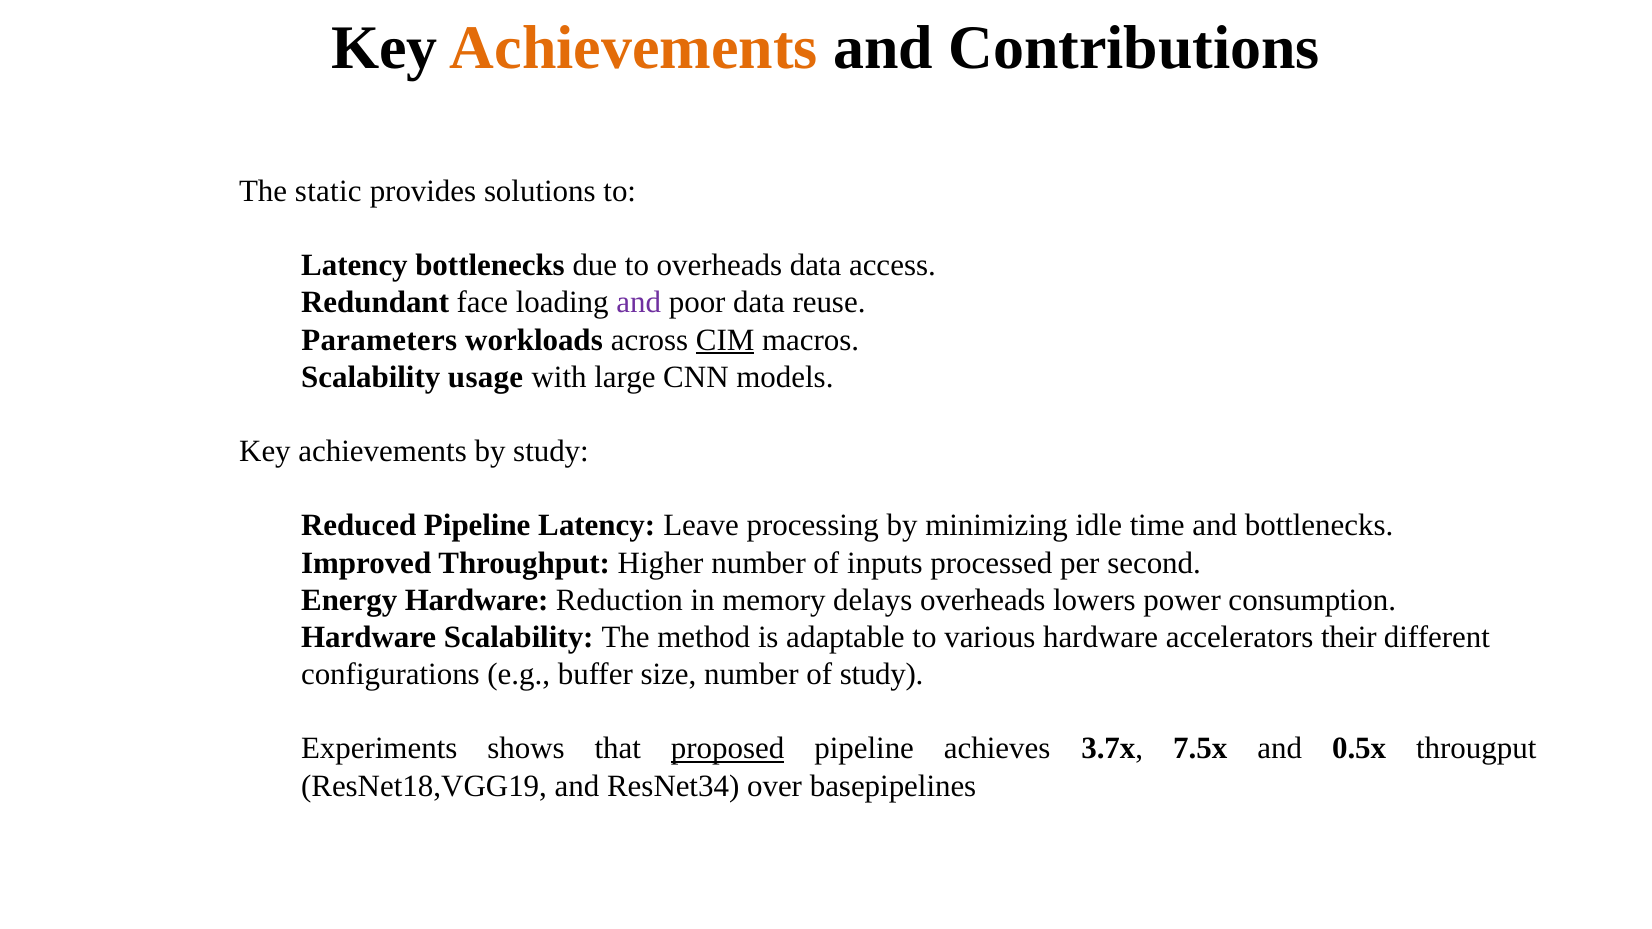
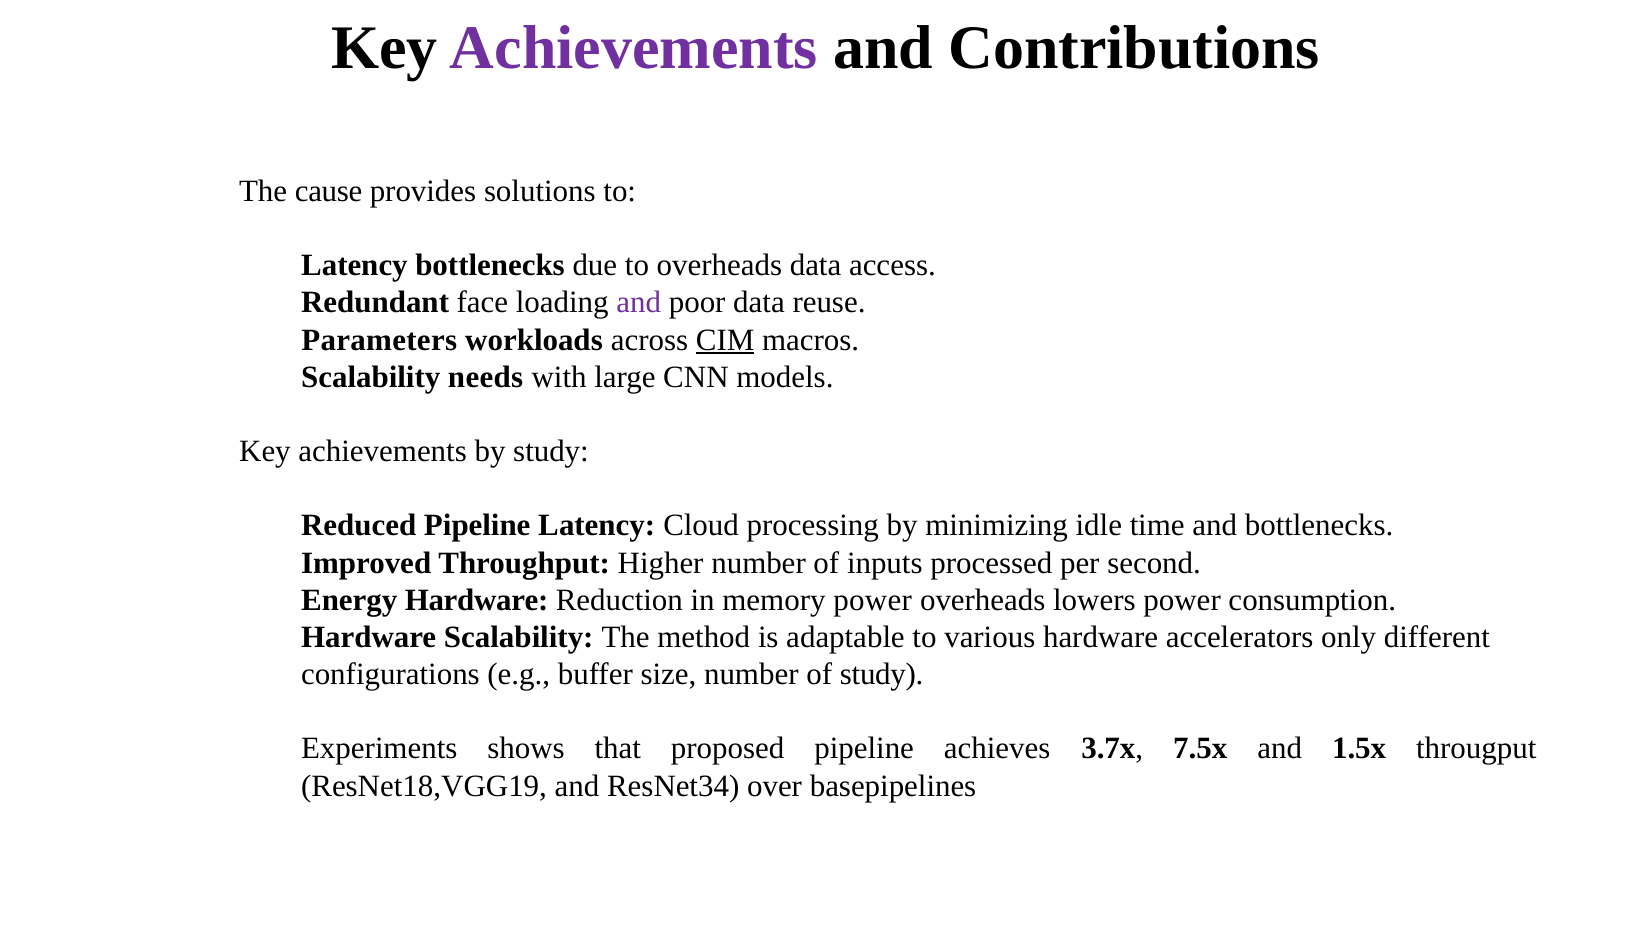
Achievements at (634, 48) colour: orange -> purple
static: static -> cause
usage: usage -> needs
Leave: Leave -> Cloud
memory delays: delays -> power
their: their -> only
proposed underline: present -> none
0.5x: 0.5x -> 1.5x
